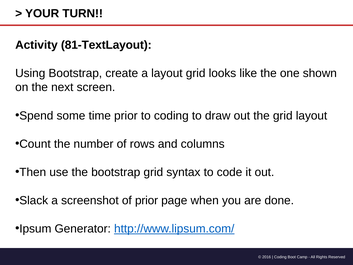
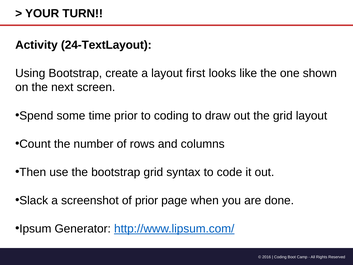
81-TextLayout: 81-TextLayout -> 24-TextLayout
layout grid: grid -> first
